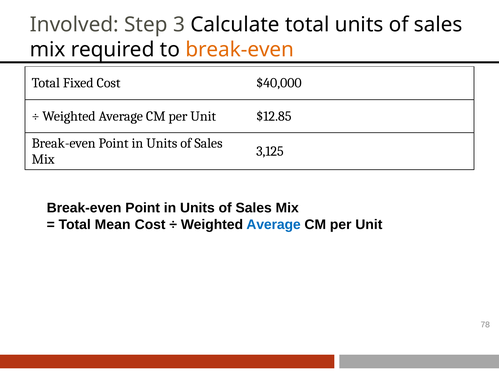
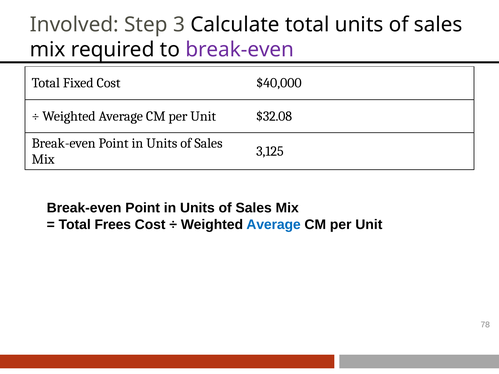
break-even at (240, 50) colour: orange -> purple
$12.85: $12.85 -> $32.08
Mean: Mean -> Frees
